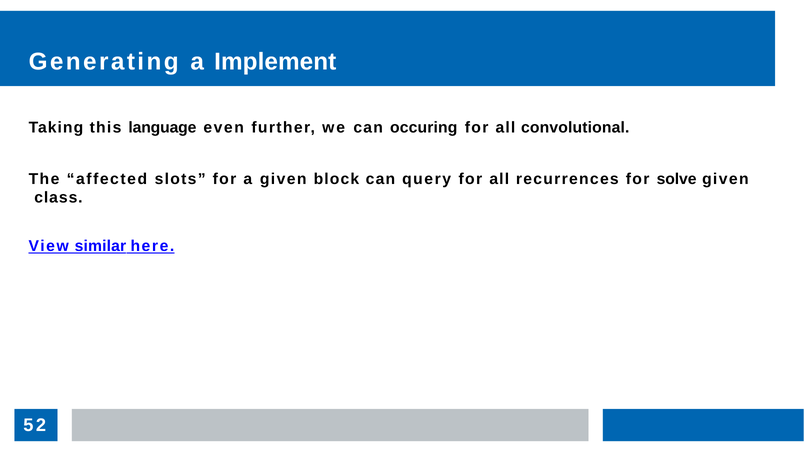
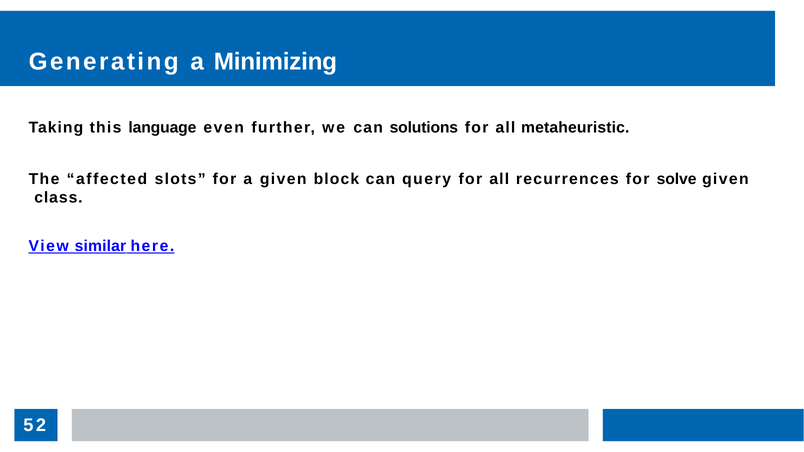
Implement: Implement -> Minimizing
occuring: occuring -> solutions
convolutional: convolutional -> metaheuristic
